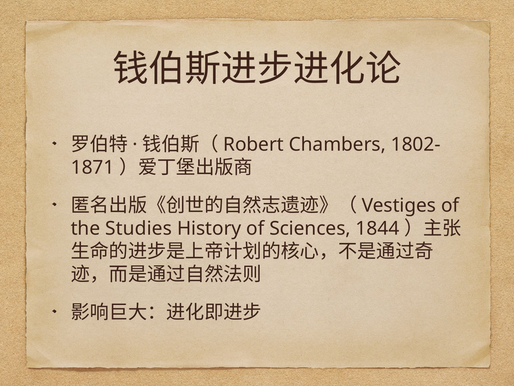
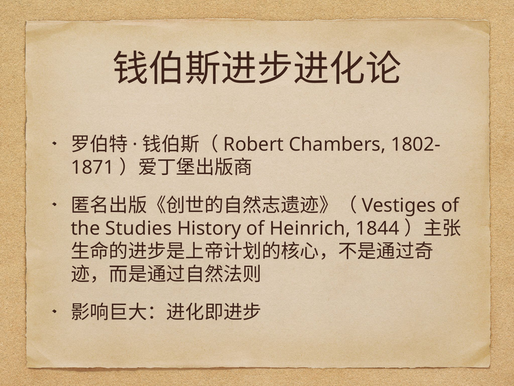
Sciences: Sciences -> Heinrich
